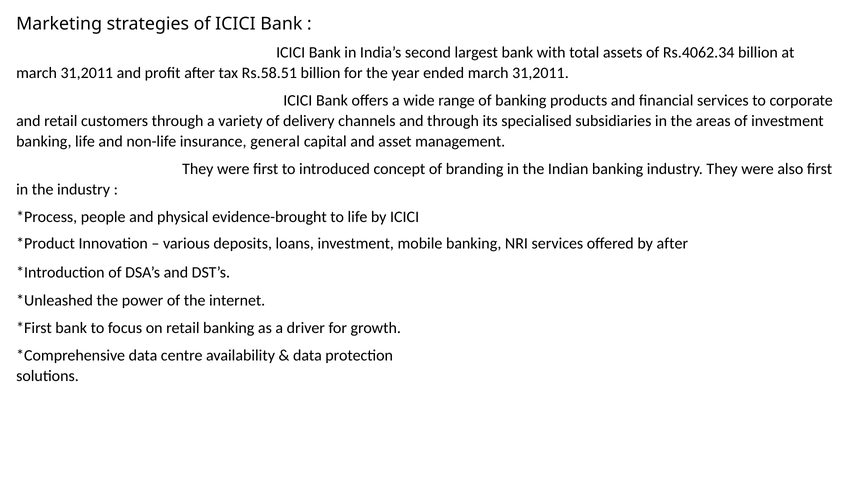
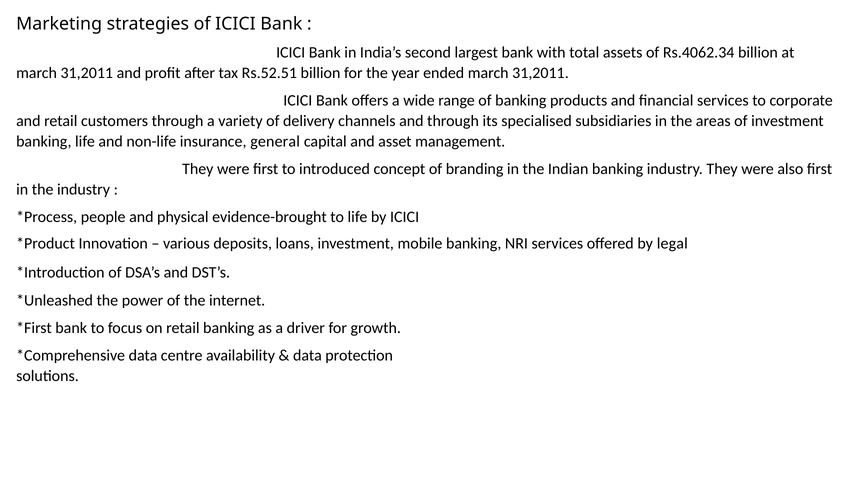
Rs.58.51: Rs.58.51 -> Rs.52.51
by after: after -> legal
